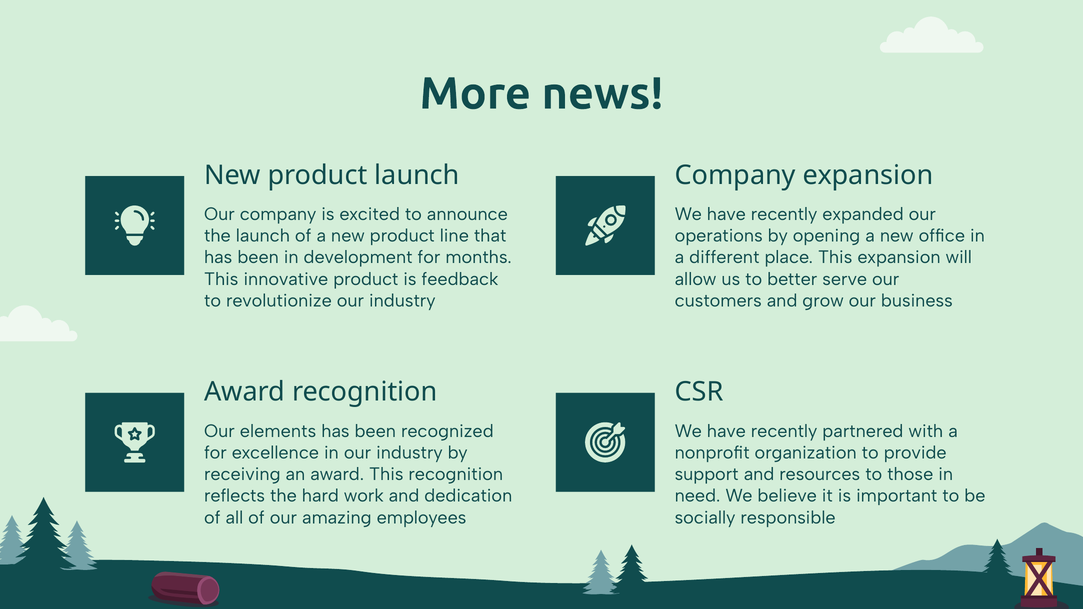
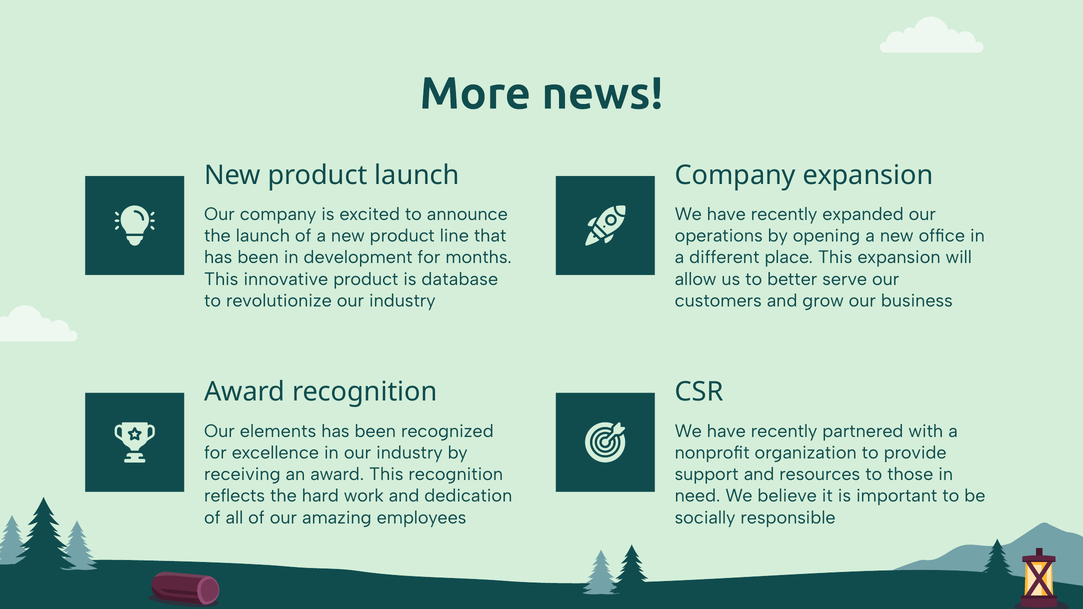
feedback: feedback -> database
